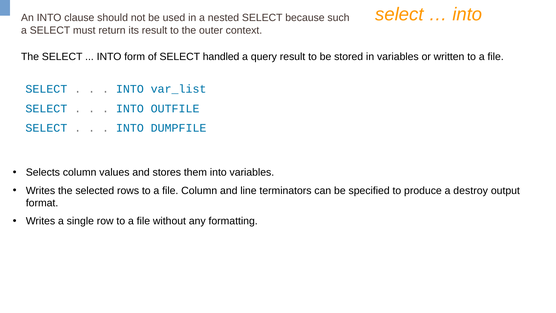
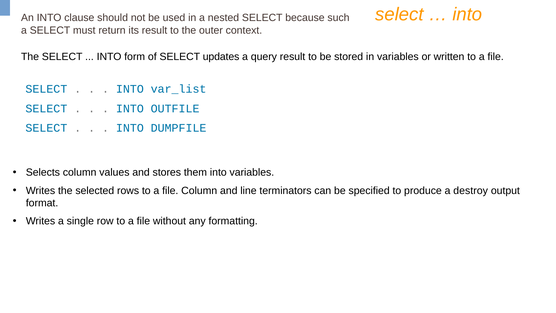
handled: handled -> updates
